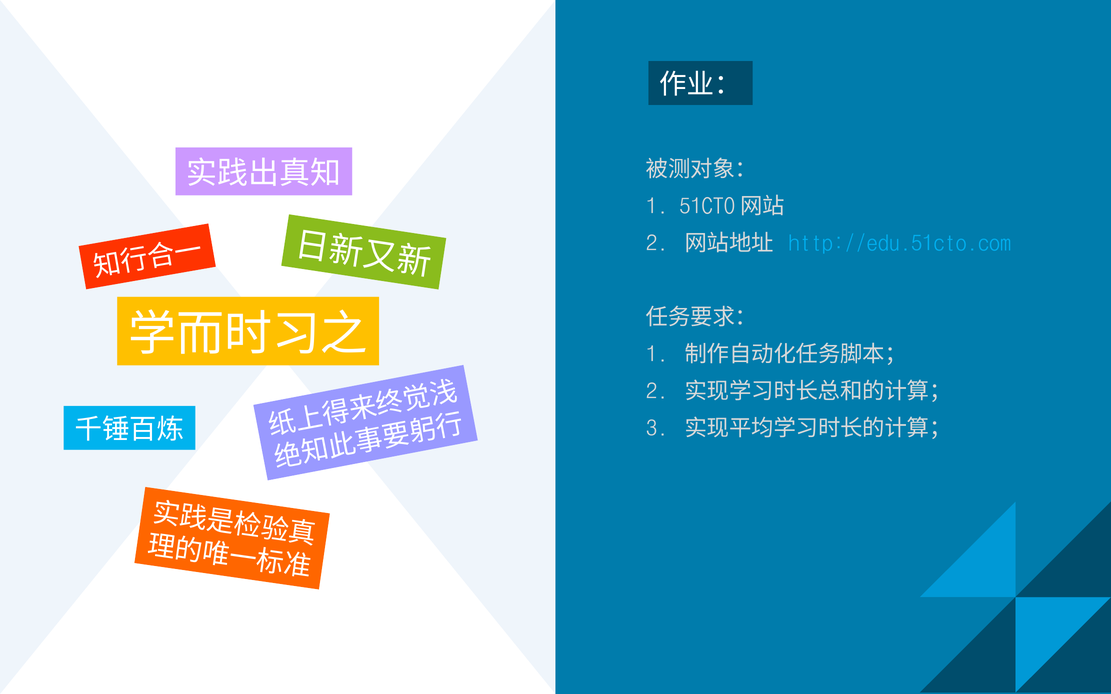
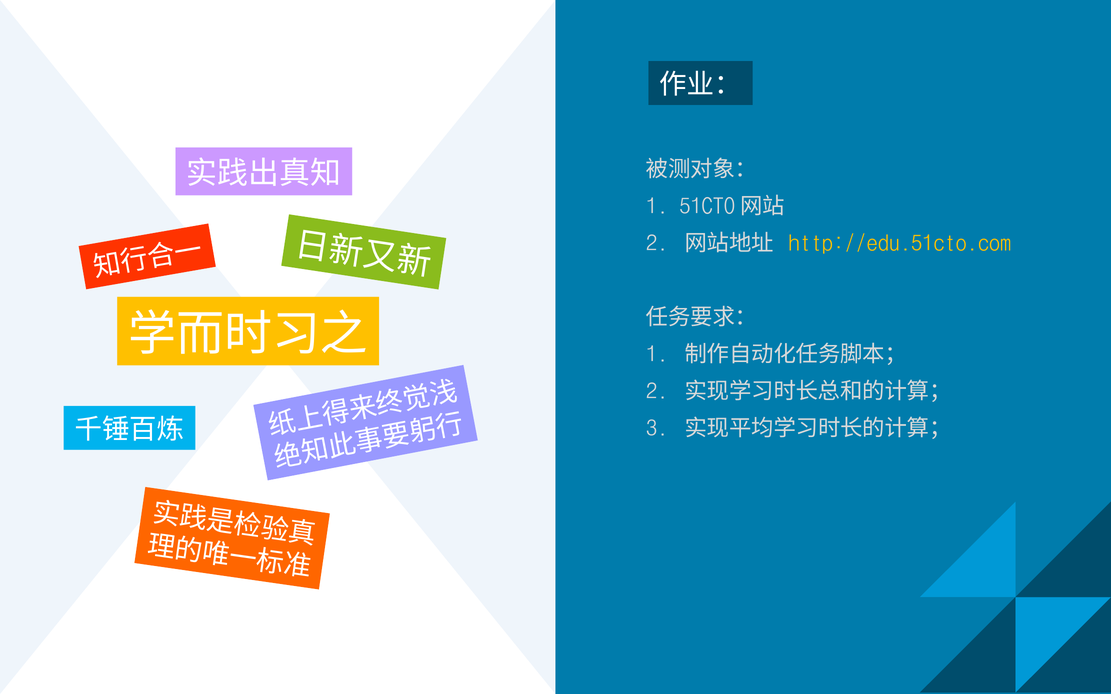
http://edu.51cto.com colour: light blue -> yellow
